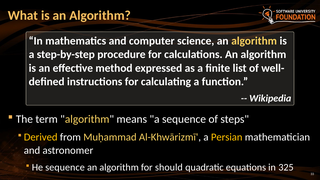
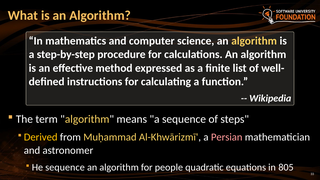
Persian colour: yellow -> pink
should: should -> people
325: 325 -> 805
